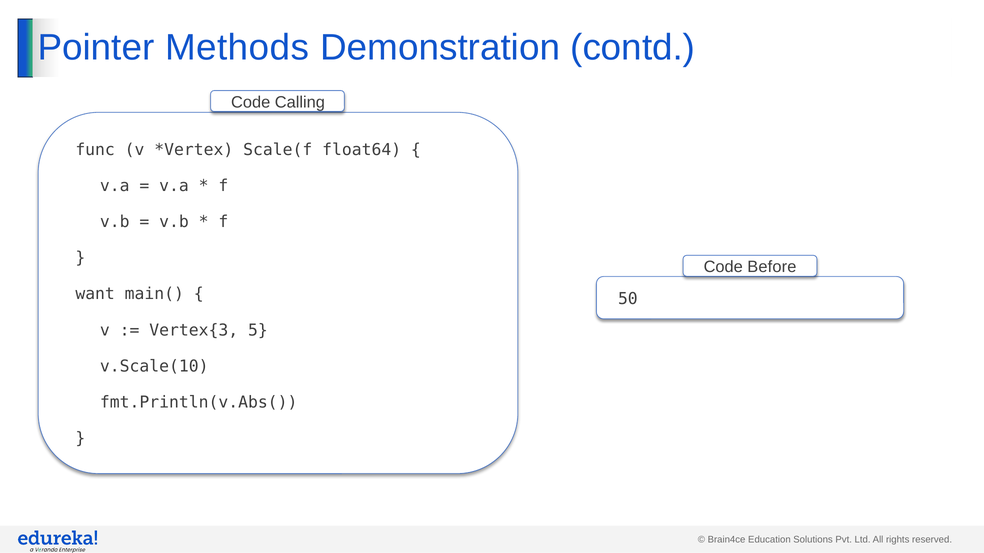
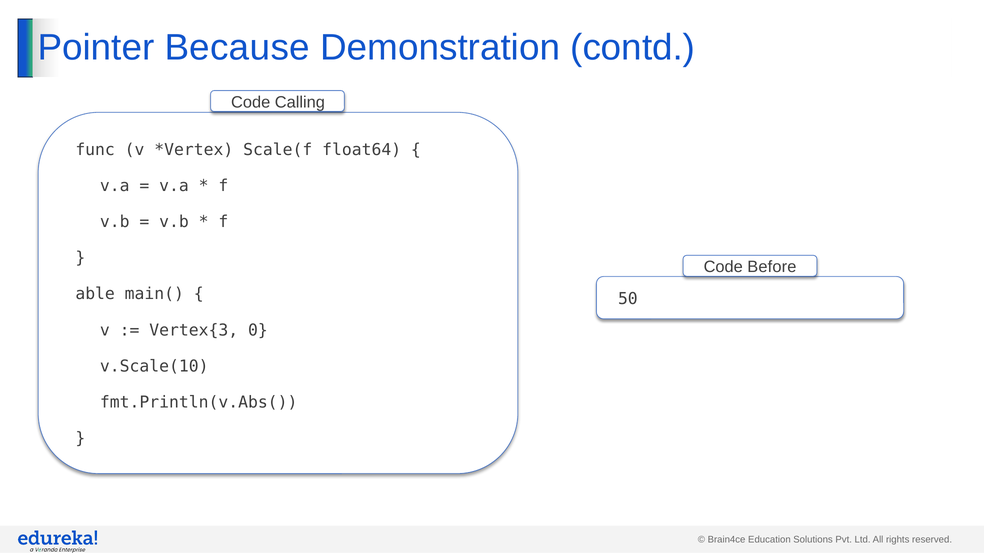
Methods: Methods -> Because
want: want -> able
5: 5 -> 0
